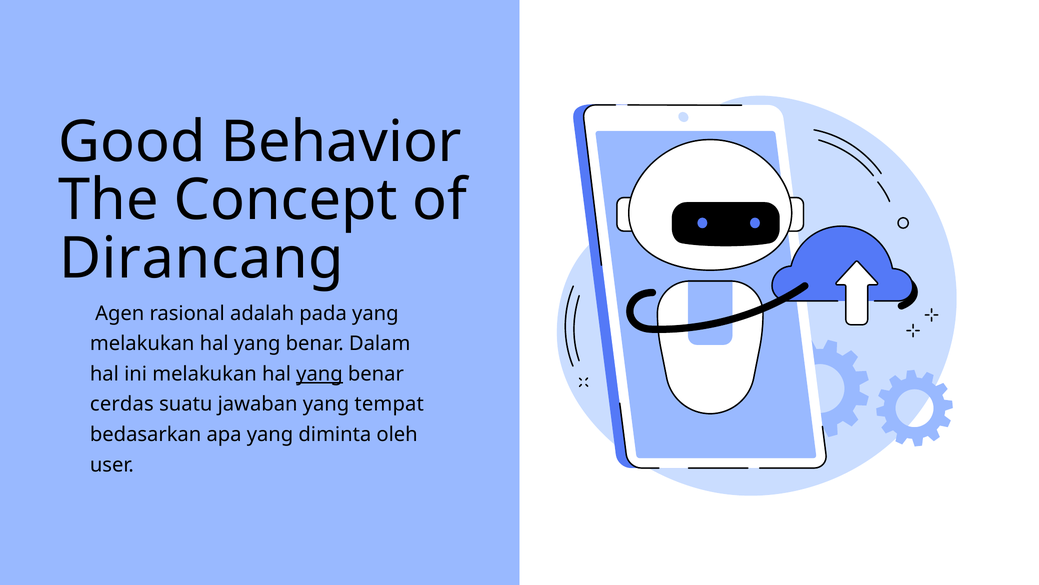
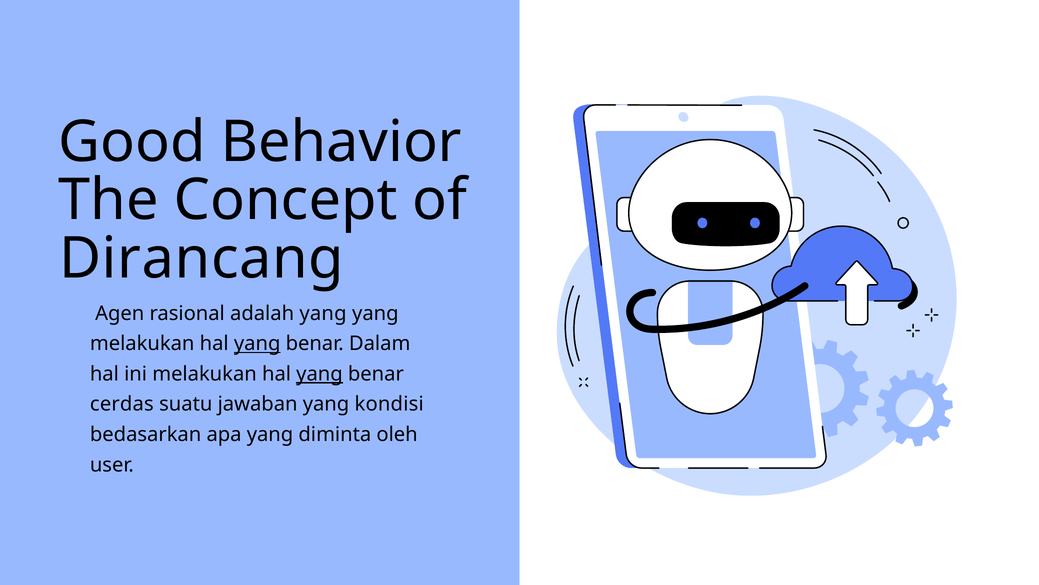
adalah pada: pada -> yang
yang at (257, 343) underline: none -> present
tempat: tempat -> kondisi
